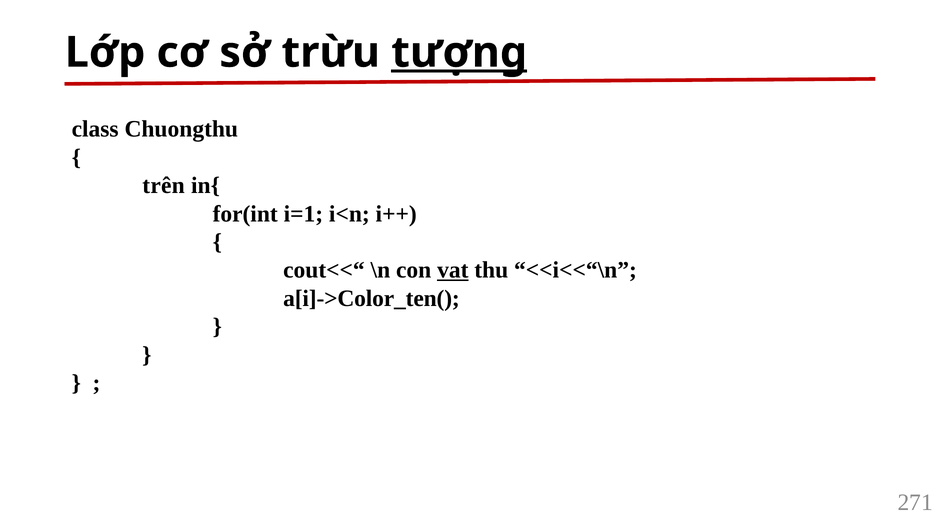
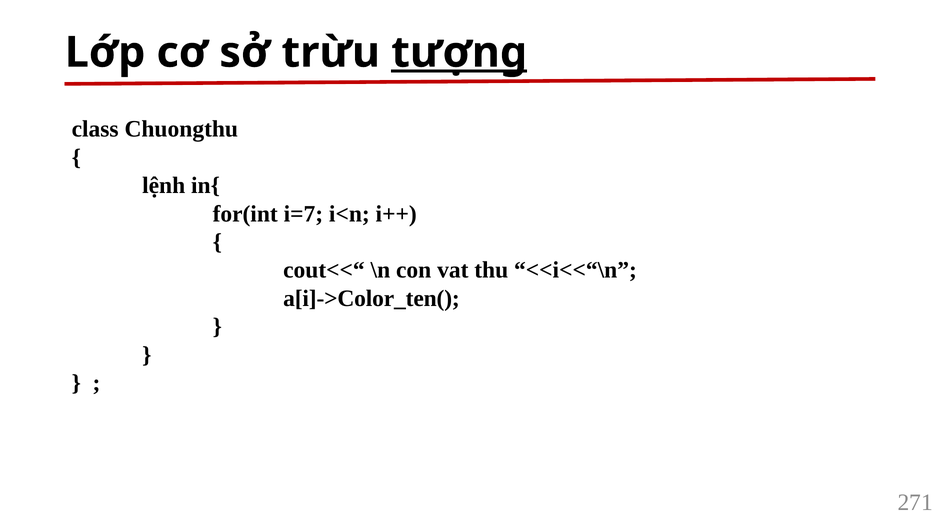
trên: trên -> lệnh
i=1: i=1 -> i=7
vat underline: present -> none
